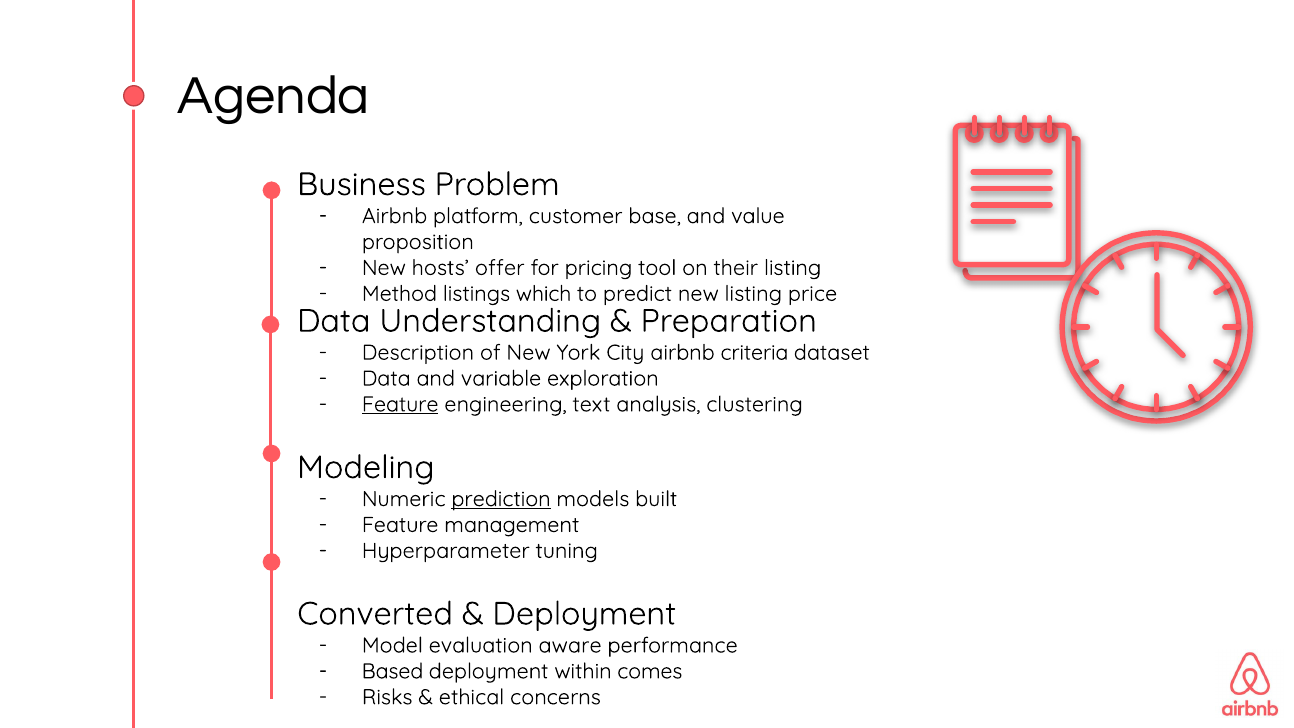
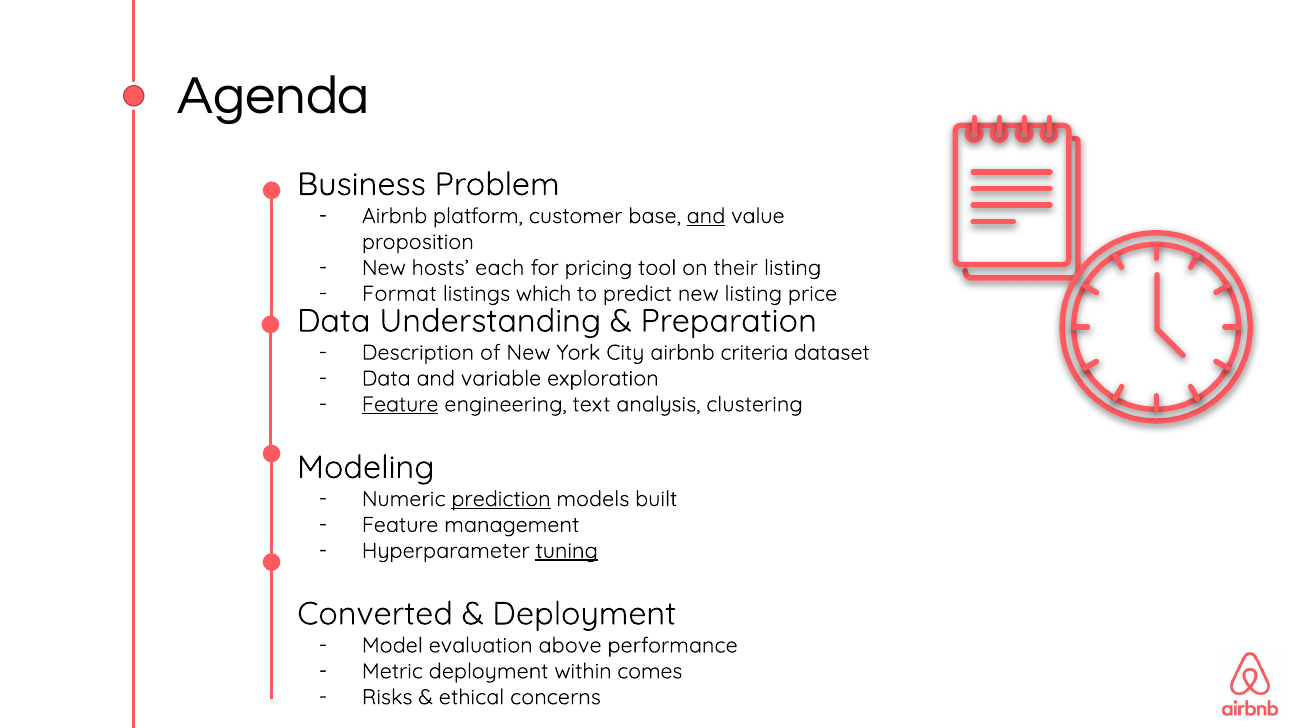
and at (706, 216) underline: none -> present
offer: offer -> each
Method: Method -> Format
tuning underline: none -> present
aware: aware -> above
Based: Based -> Metric
